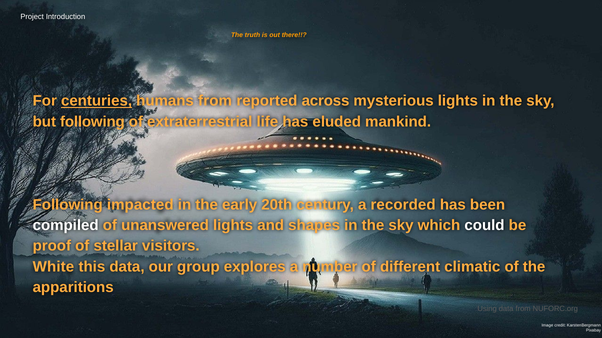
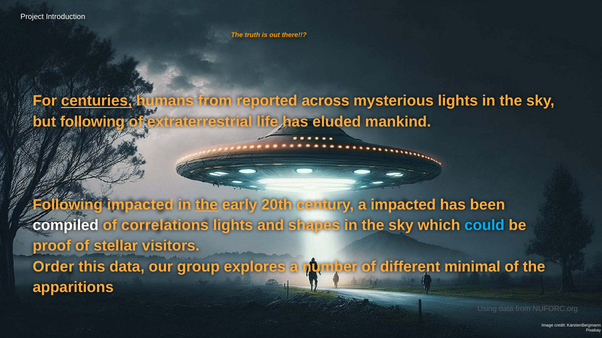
the at (207, 205) underline: none -> present
a recorded: recorded -> impacted
unanswered: unanswered -> correlations
could colour: white -> light blue
White: White -> Order
climatic: climatic -> minimal
